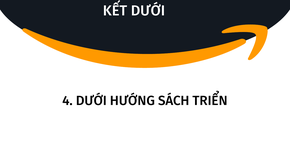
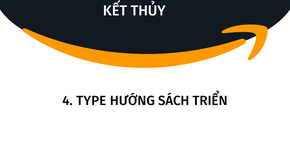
KẾT DƯỚI: DƯỚI -> THỦY
4 DƯỚI: DƯỚI -> TYPE
